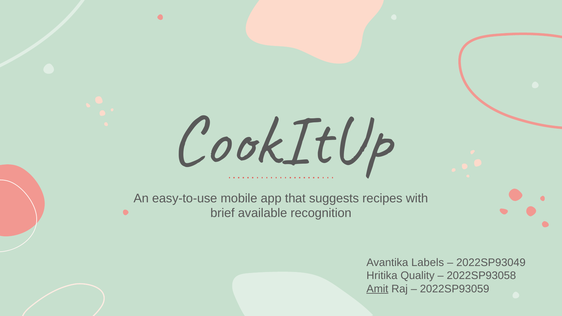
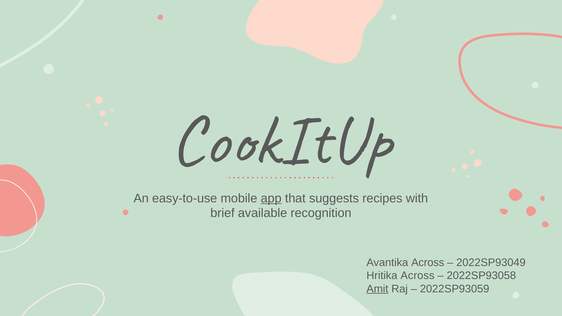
app underline: none -> present
Avantika Labels: Labels -> Across
Hritika Quality: Quality -> Across
